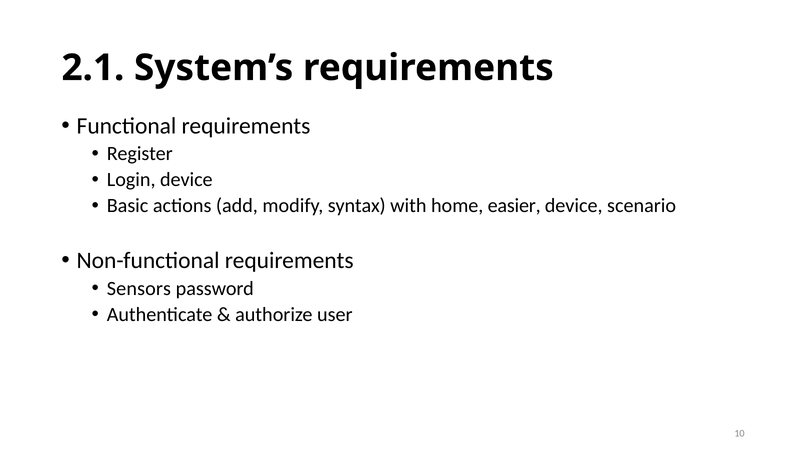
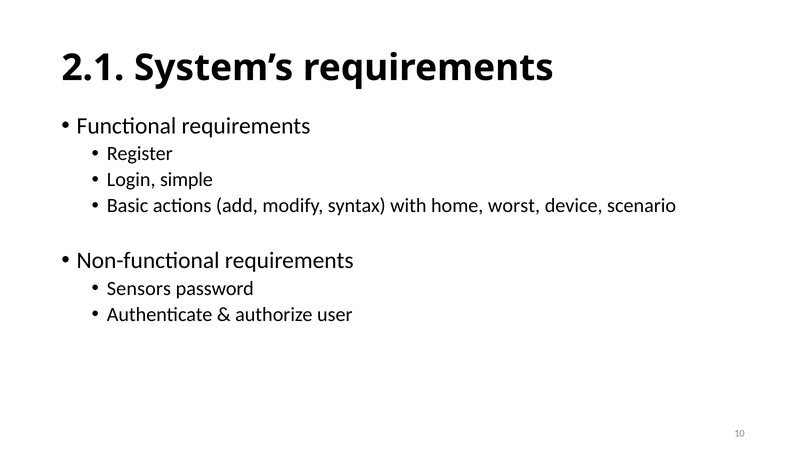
Login device: device -> simple
easier: easier -> worst
